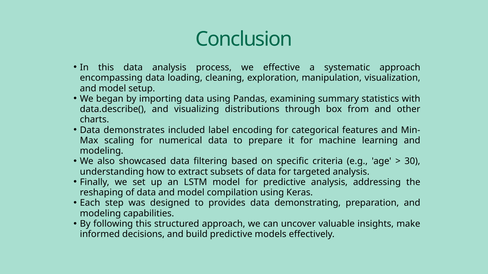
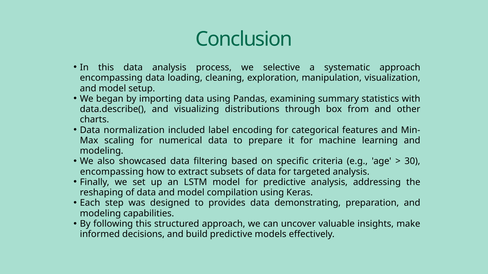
effective: effective -> selective
demonstrates: demonstrates -> normalization
understanding at (112, 172): understanding -> encompassing
